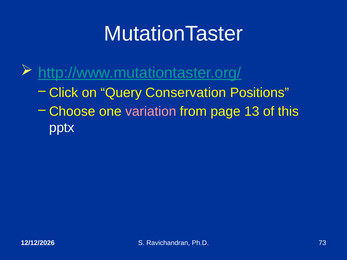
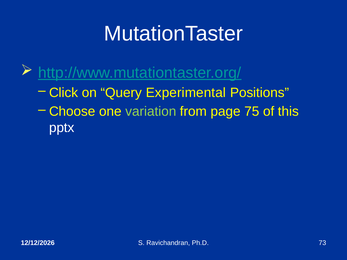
Conservation: Conservation -> Experimental
variation colour: pink -> light green
13: 13 -> 75
